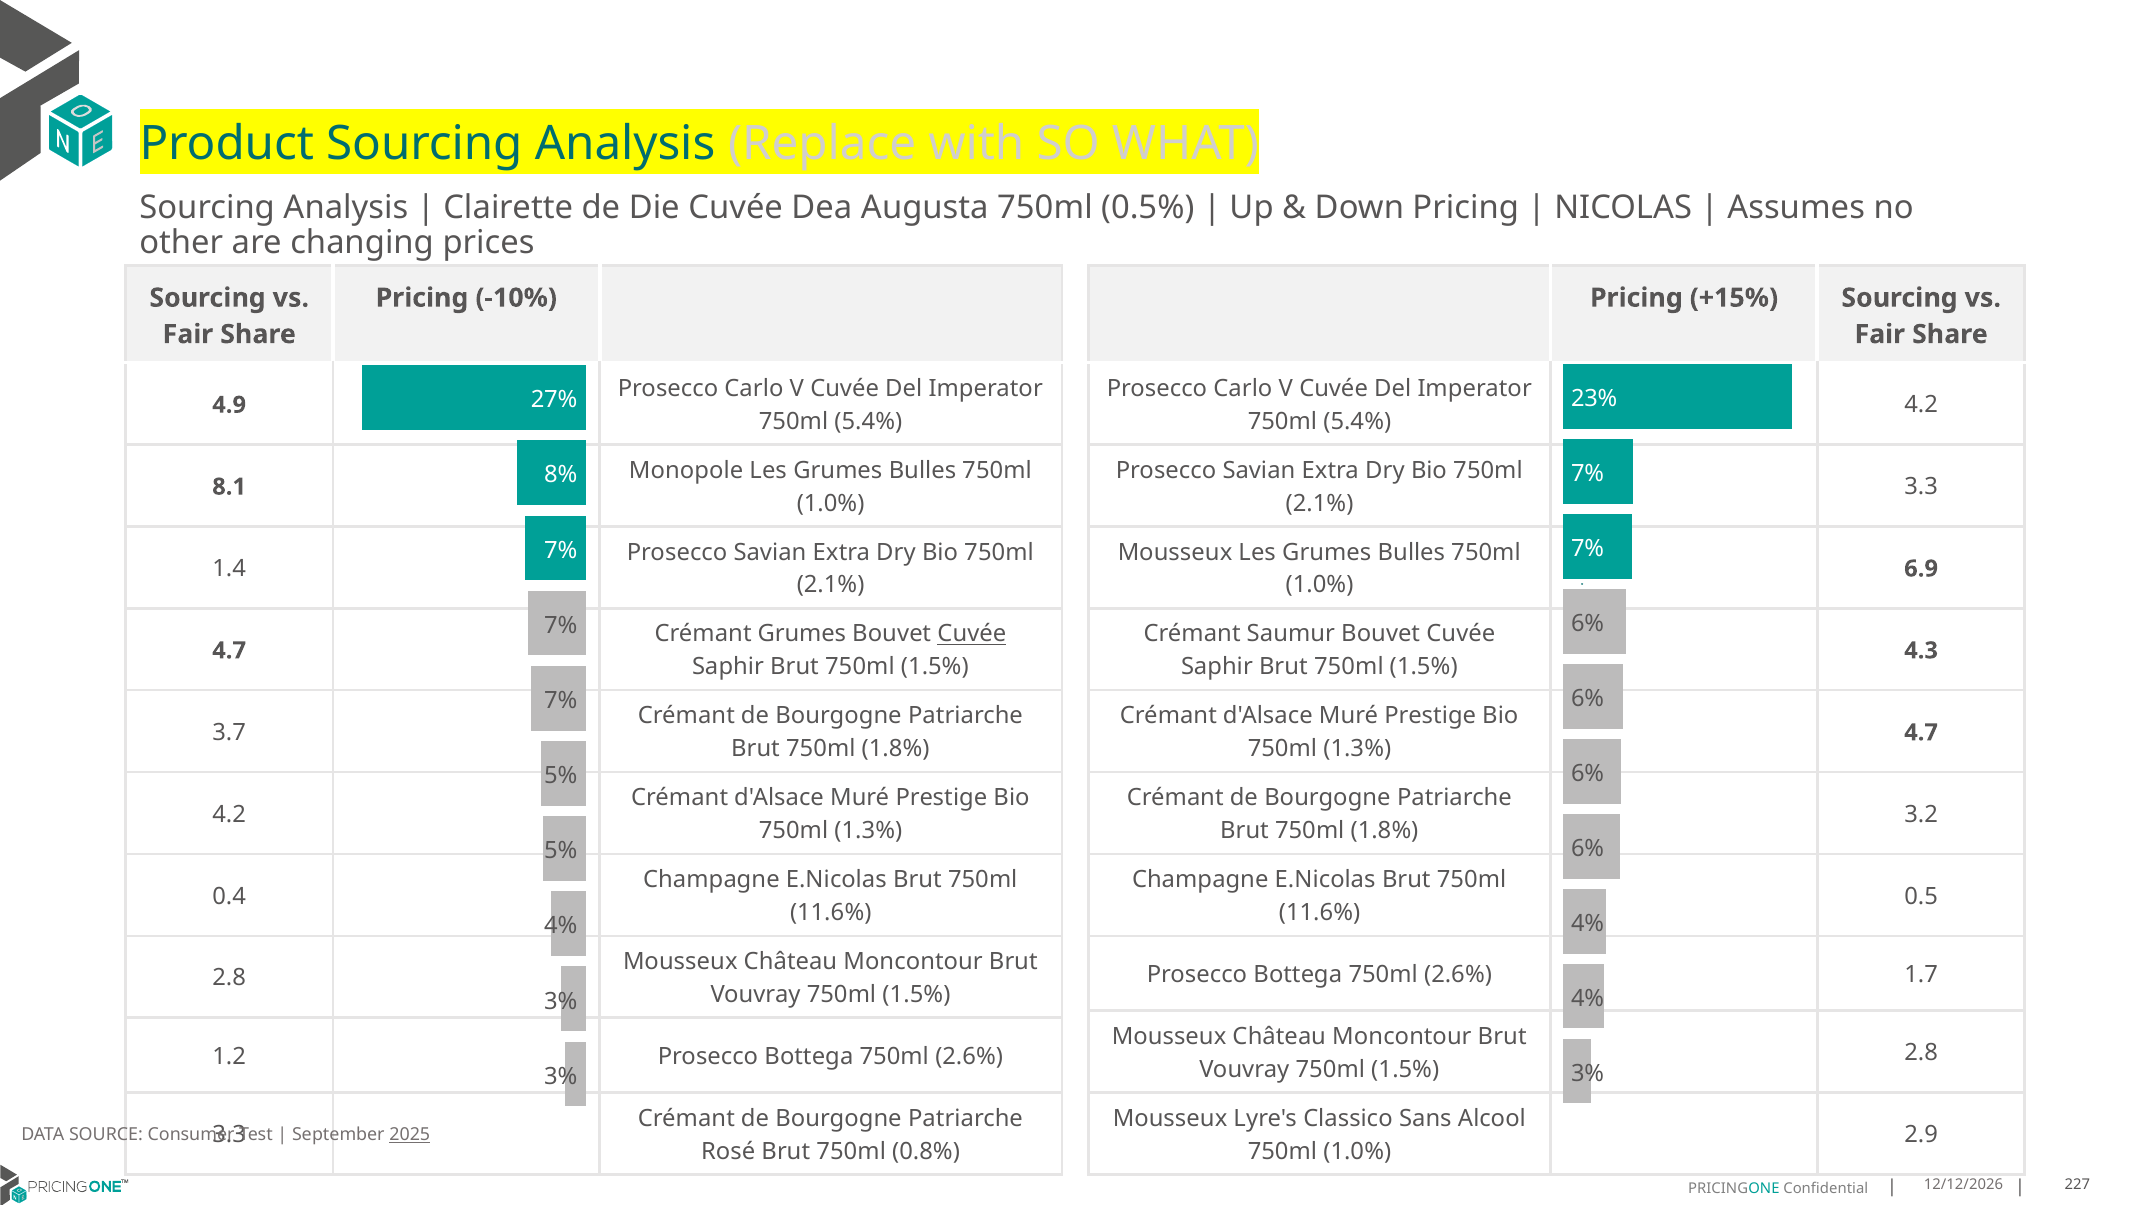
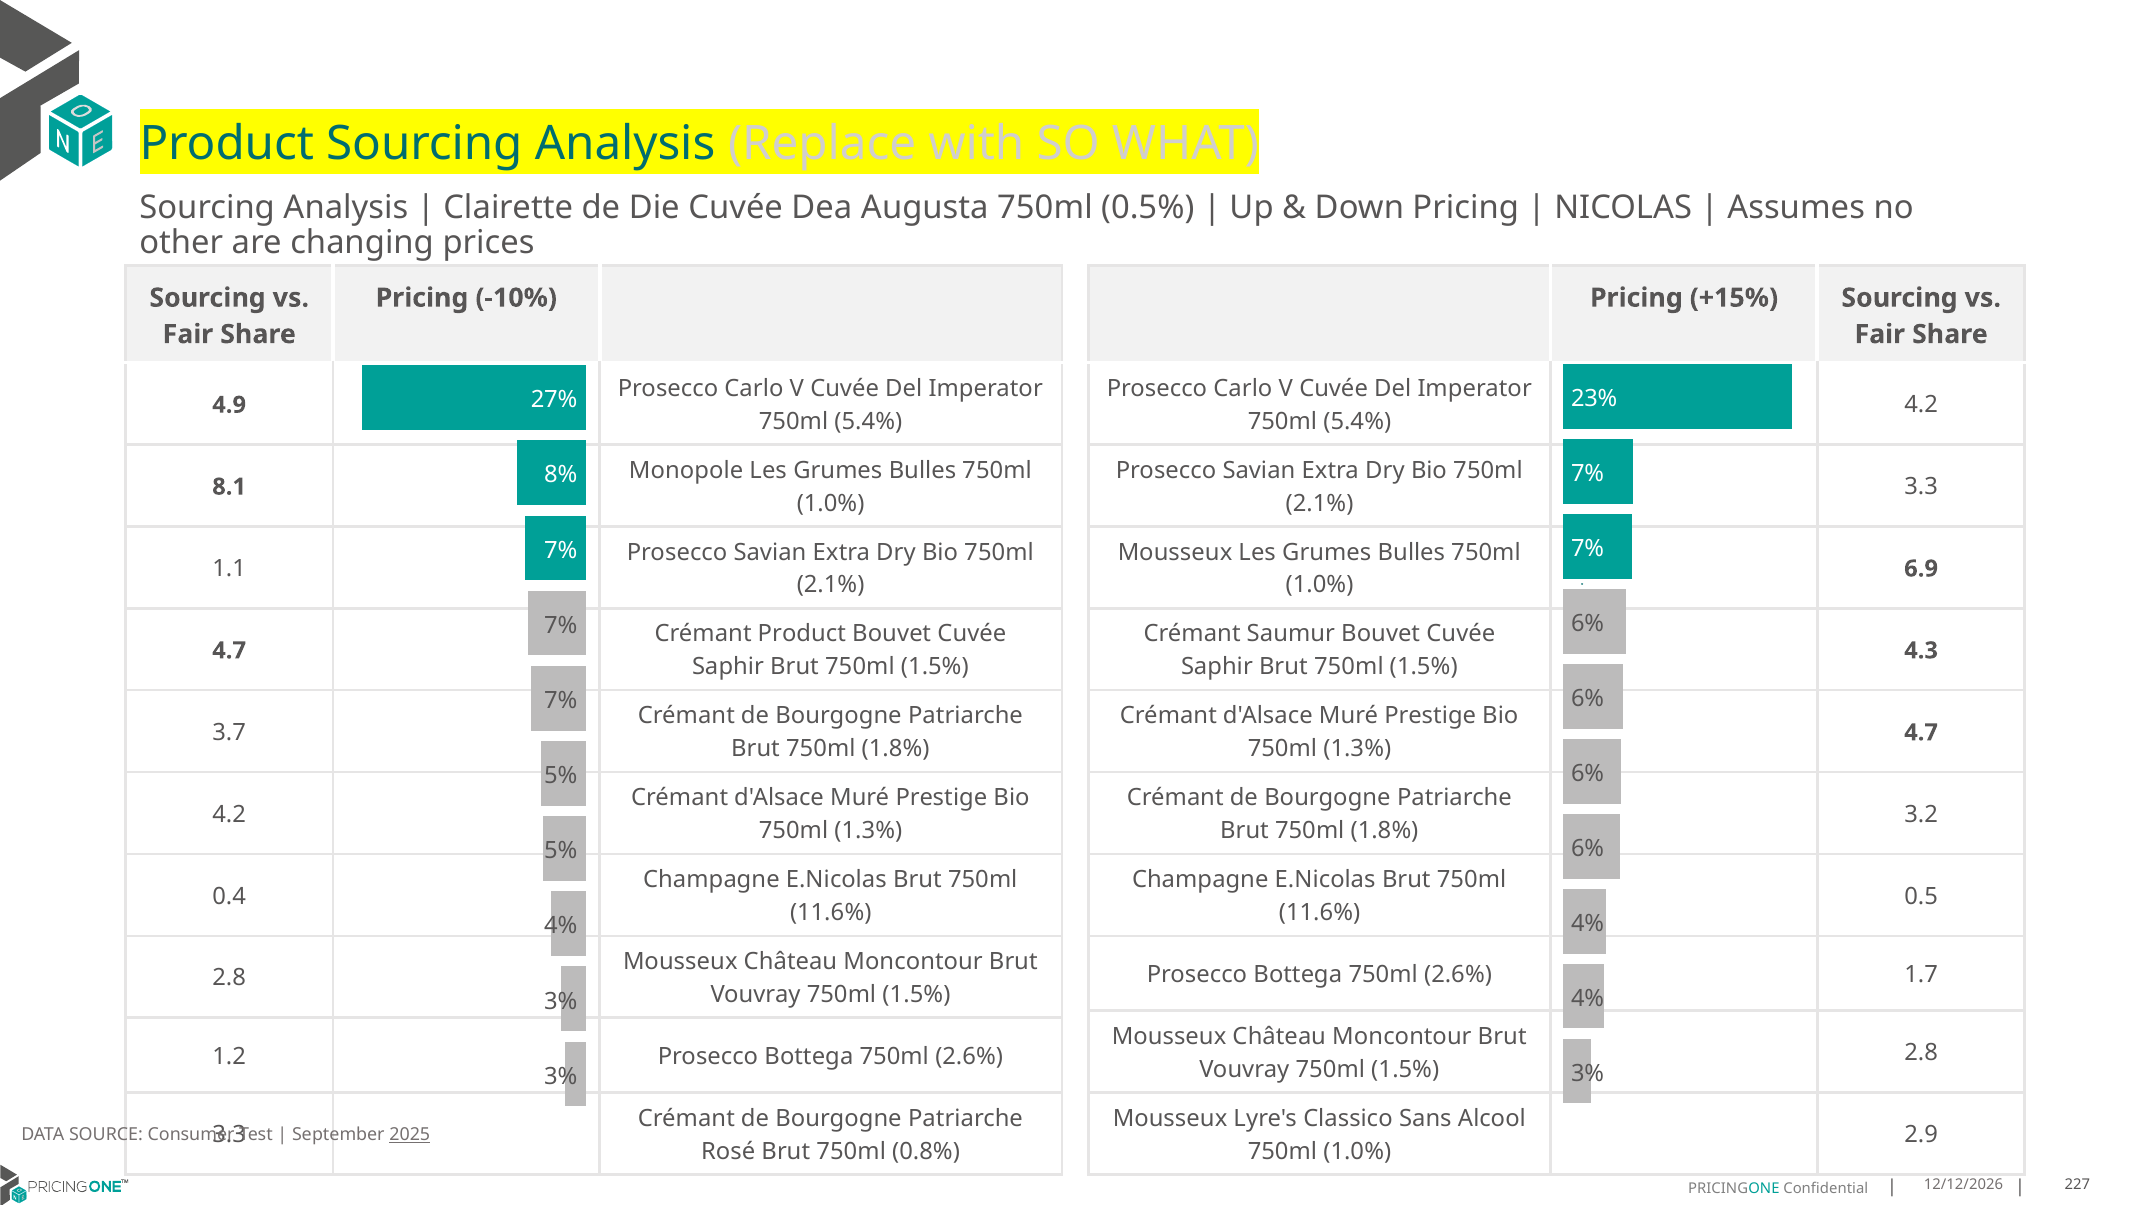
1.4: 1.4 -> 1.1
Crémant Grumes: Grumes -> Product
Cuvée at (972, 634) underline: present -> none
